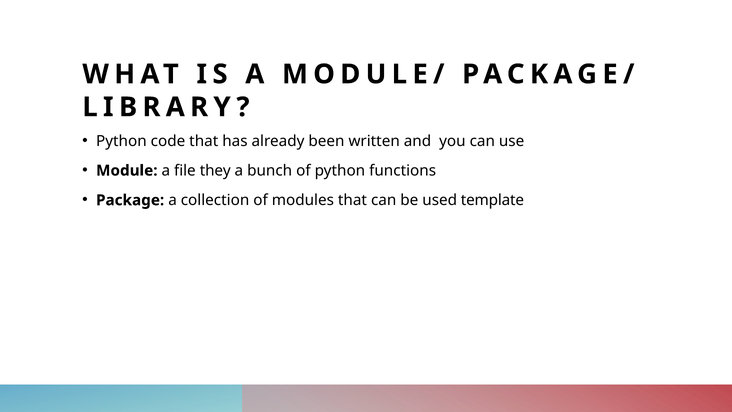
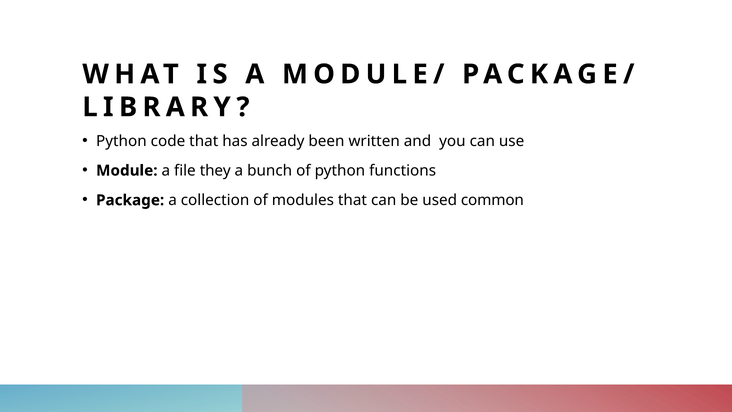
template: template -> common
